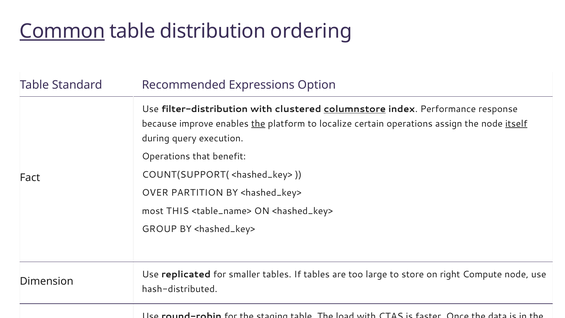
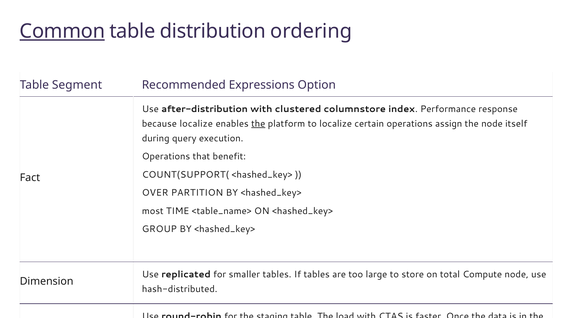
Standard: Standard -> Segment
filter-distribution: filter-distribution -> after-distribution
columnstore underline: present -> none
because improve: improve -> localize
itself underline: present -> none
THIS: THIS -> TIME
right: right -> total
